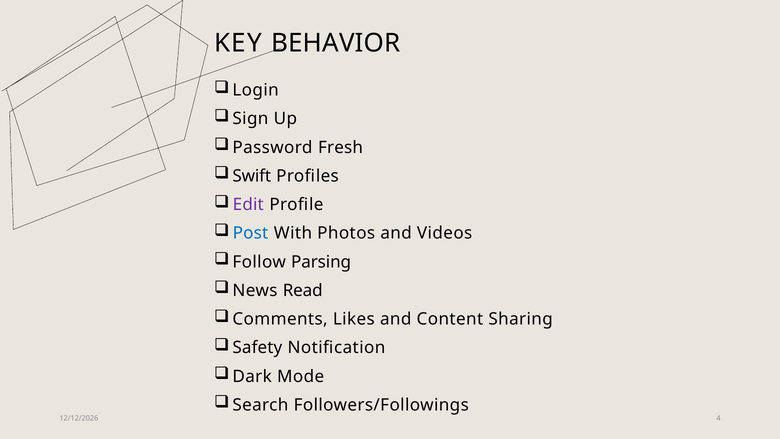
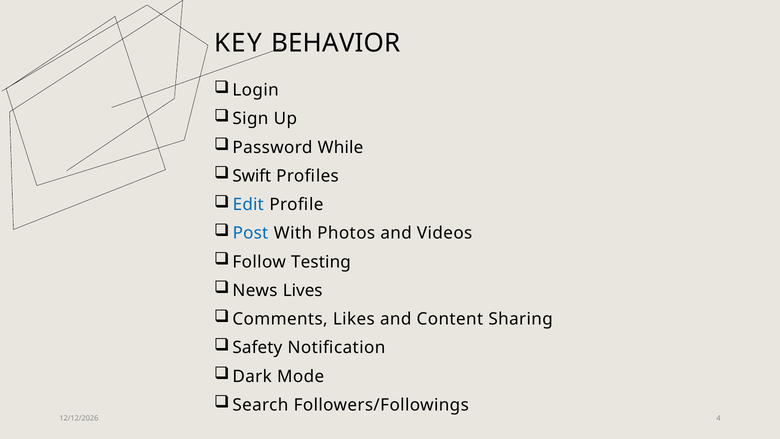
Fresh: Fresh -> While
Edit colour: purple -> blue
Parsing: Parsing -> Testing
Read: Read -> Lives
